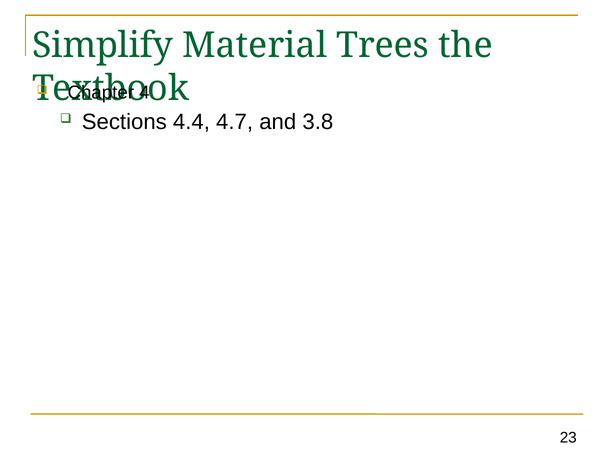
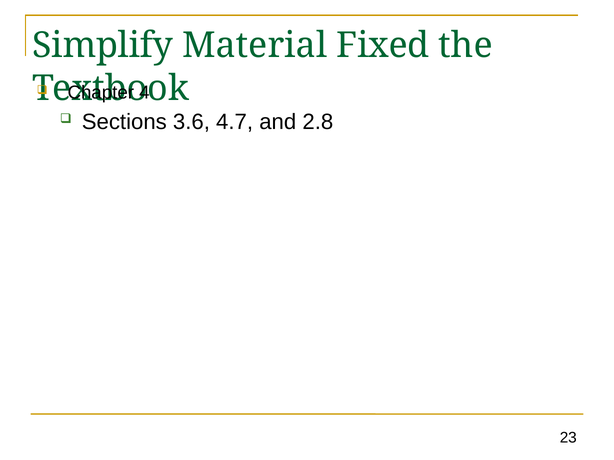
Trees: Trees -> Fixed
4.4: 4.4 -> 3.6
3.8: 3.8 -> 2.8
